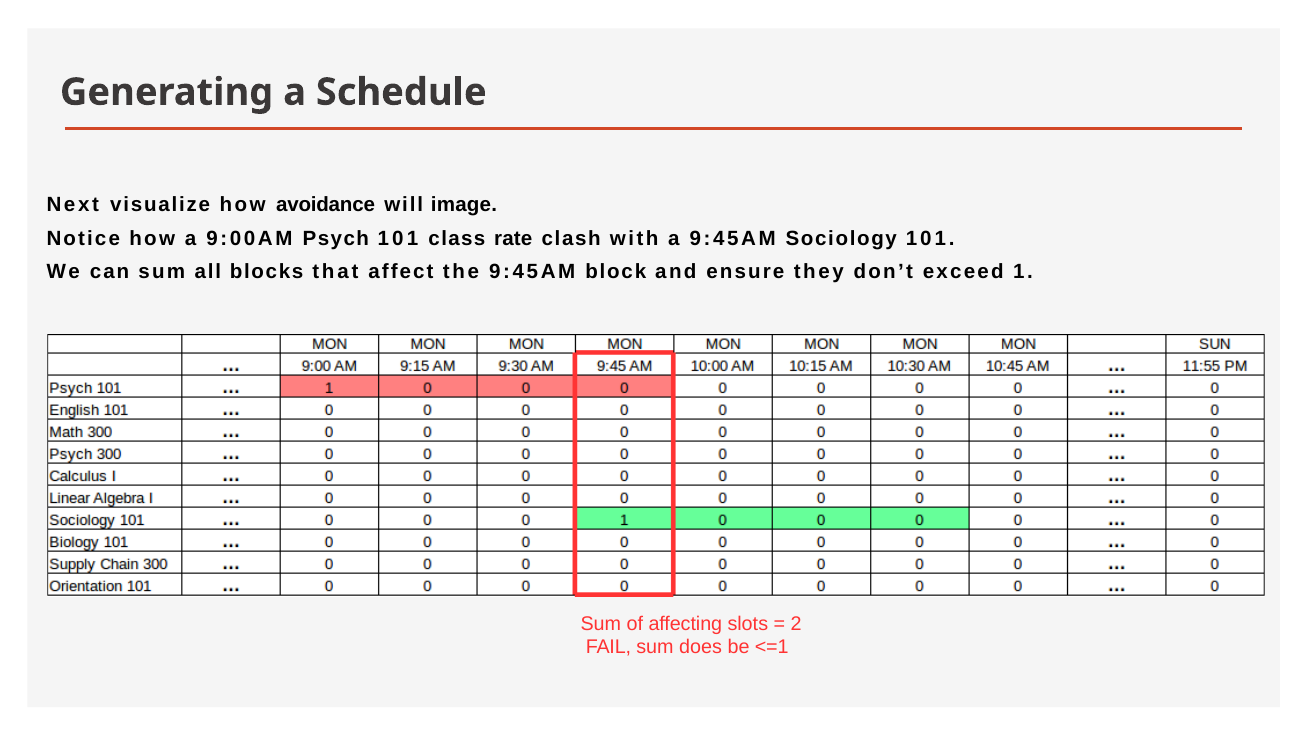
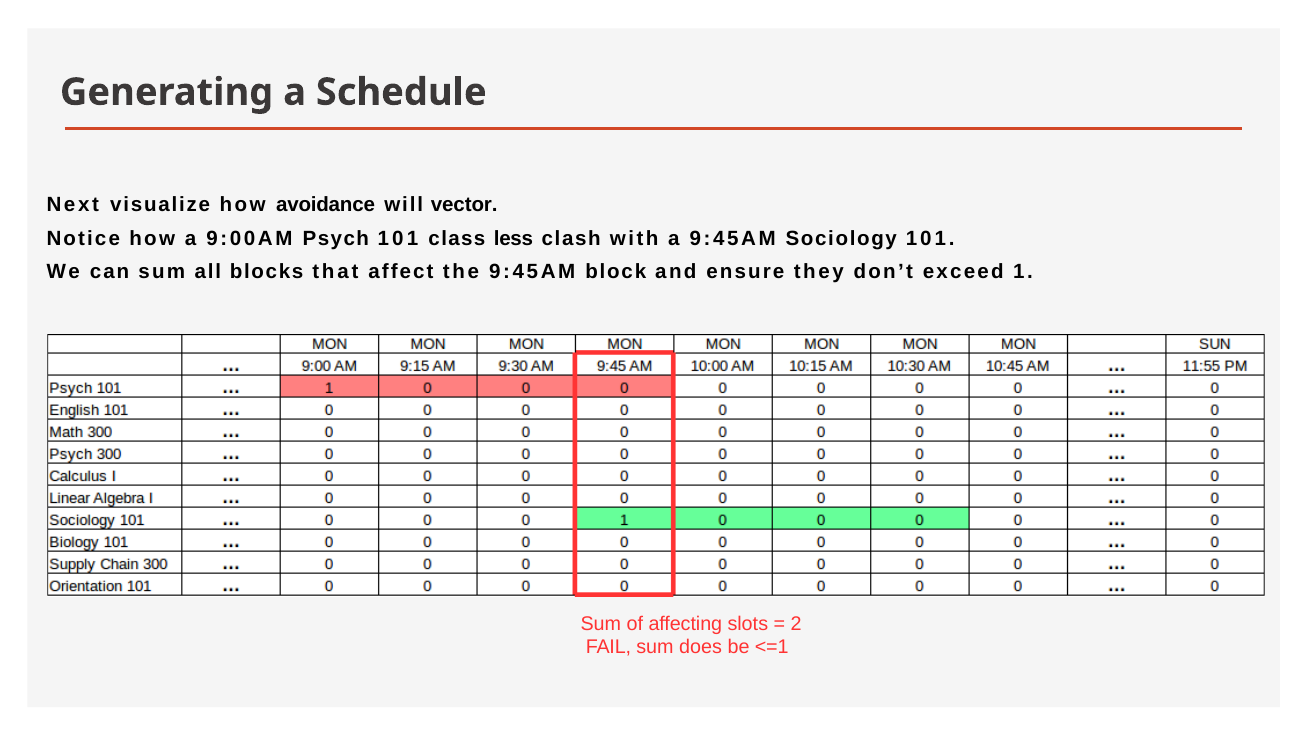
image: image -> vector
rate: rate -> less
